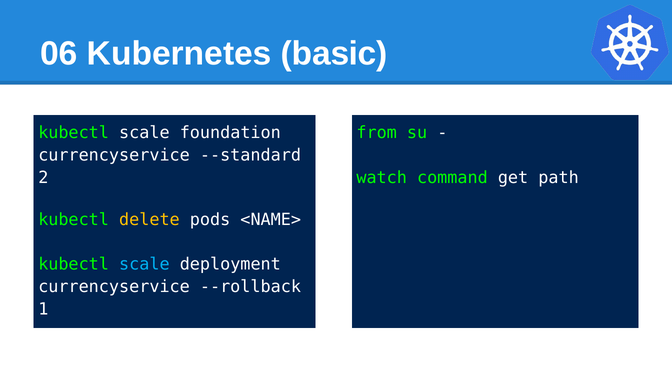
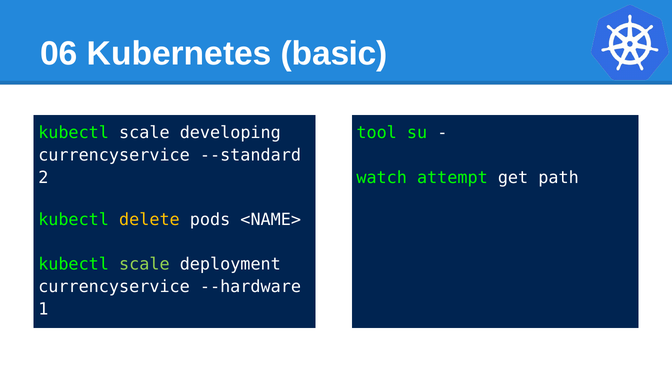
foundation: foundation -> developing
from: from -> tool
command: command -> attempt
scale at (144, 264) colour: light blue -> light green
--rollback: --rollback -> --hardware
